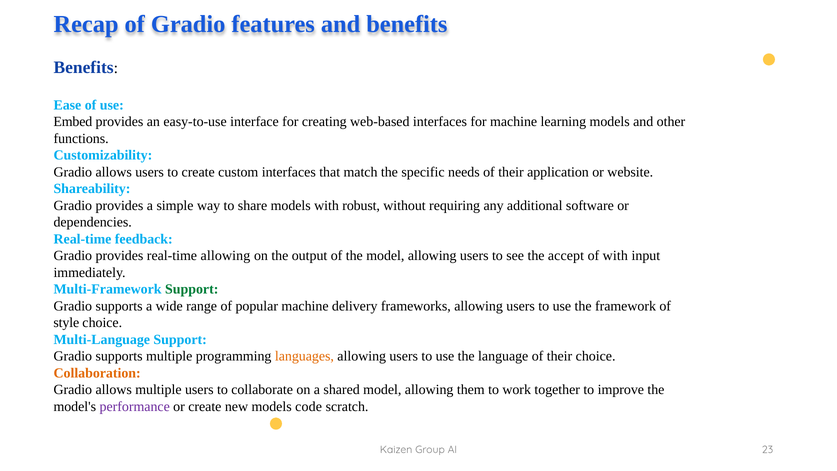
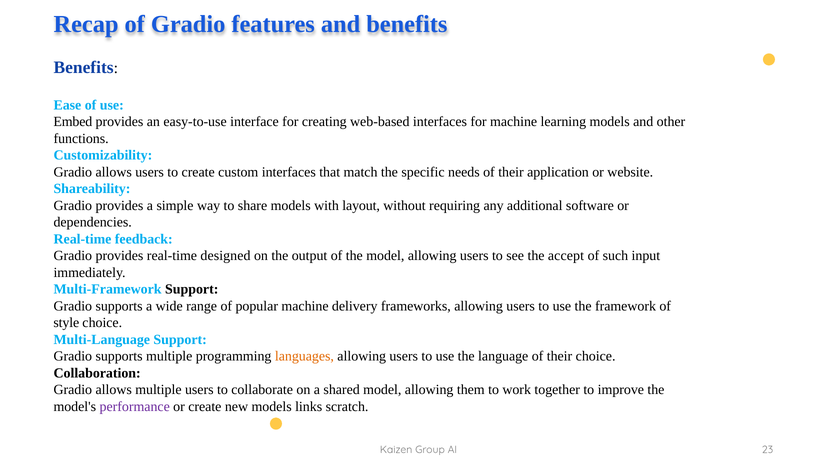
robust: robust -> layout
real-time allowing: allowing -> designed
of with: with -> such
Support at (192, 289) colour: green -> black
Collaboration colour: orange -> black
code: code -> links
